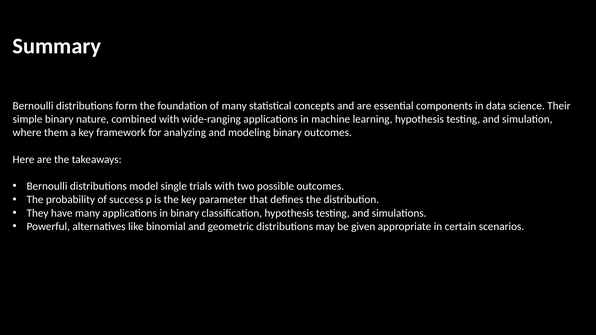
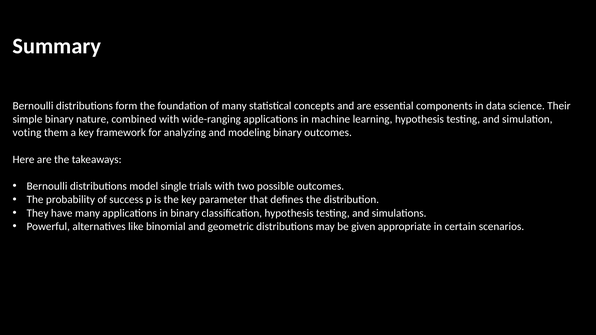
where: where -> voting
